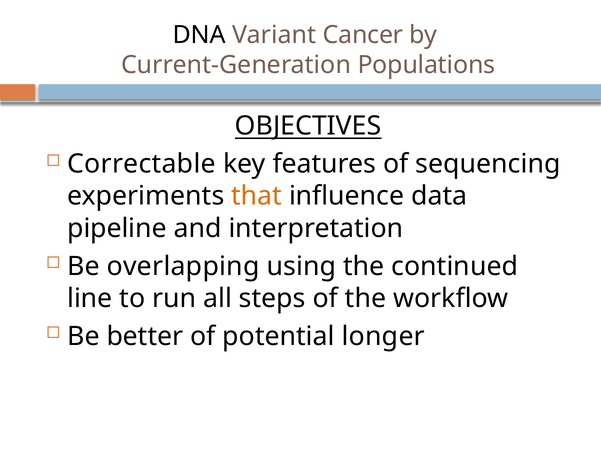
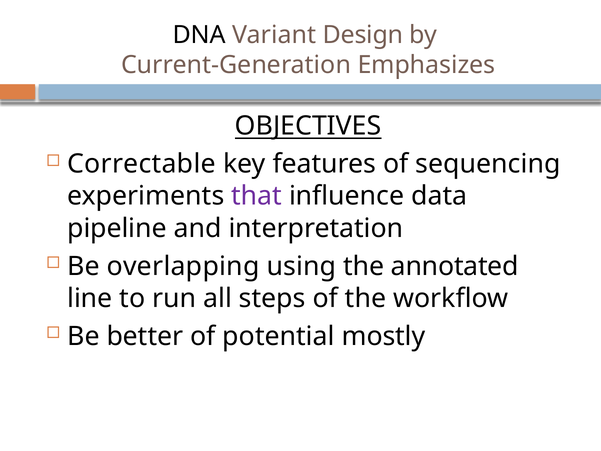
Cancer: Cancer -> Design
Populations: Populations -> Emphasizes
that colour: orange -> purple
continued: continued -> annotated
longer: longer -> mostly
